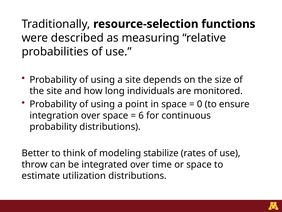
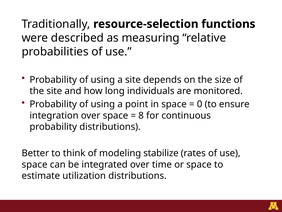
6: 6 -> 8
throw at (35, 164): throw -> space
